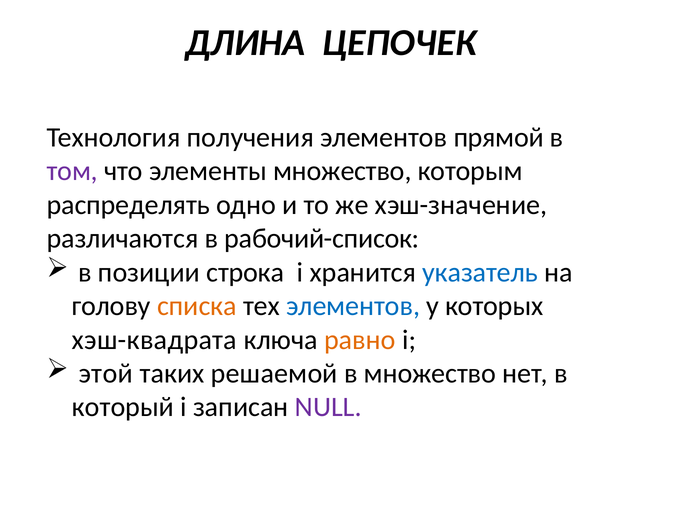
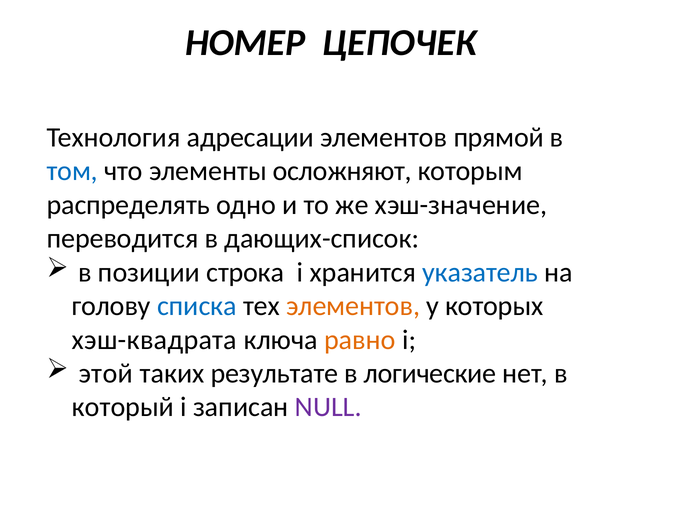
ДЛИНА: ДЛИНА -> НОМЕР
получения: получения -> адресации
том colour: purple -> blue
элементы множество: множество -> осложняют
различаются: различаются -> переводится
рабочий-список: рабочий-список -> дающих-список
списка colour: orange -> blue
элементов at (353, 306) colour: blue -> orange
решаемой: решаемой -> результате
в множество: множество -> логические
